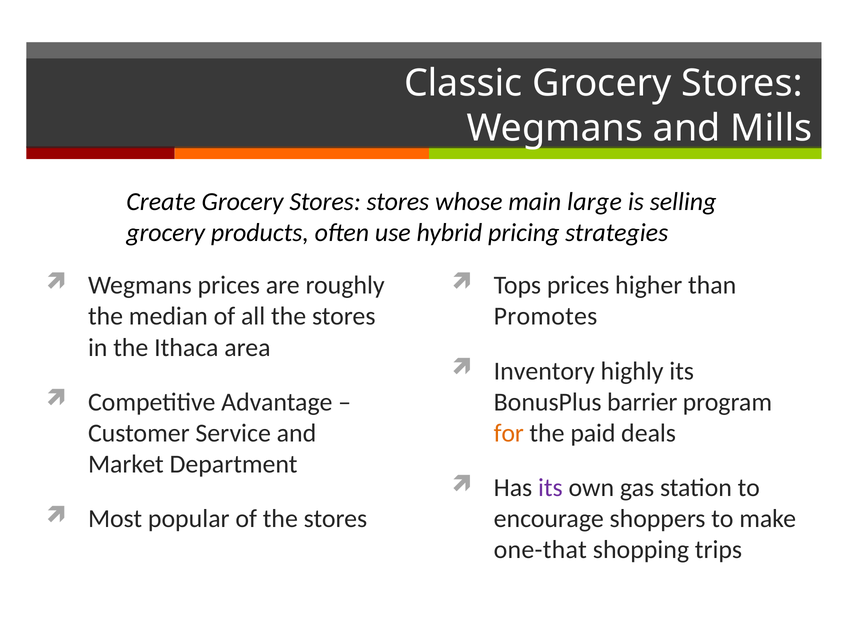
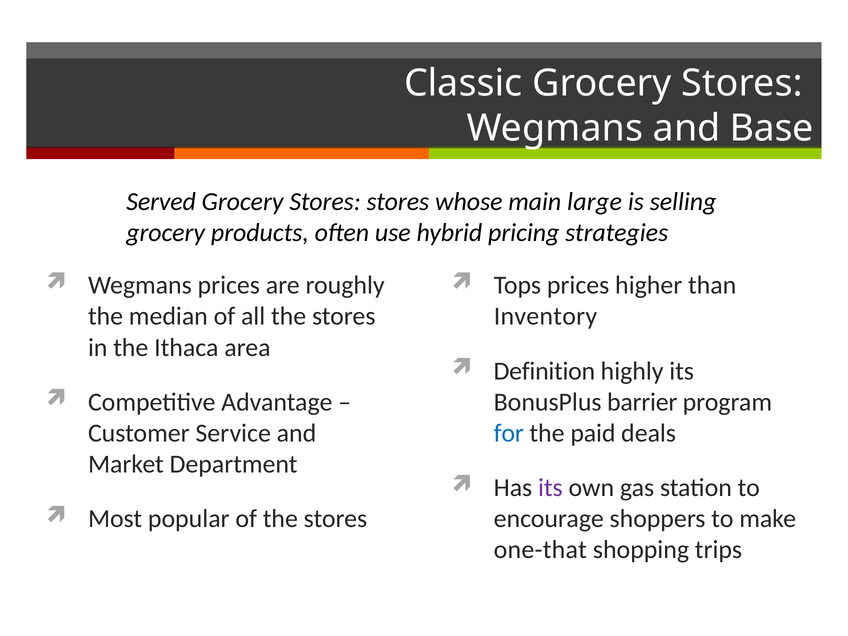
Mills: Mills -> Base
Create: Create -> Served
Promotes: Promotes -> Inventory
Inventory: Inventory -> Definition
for colour: orange -> blue
